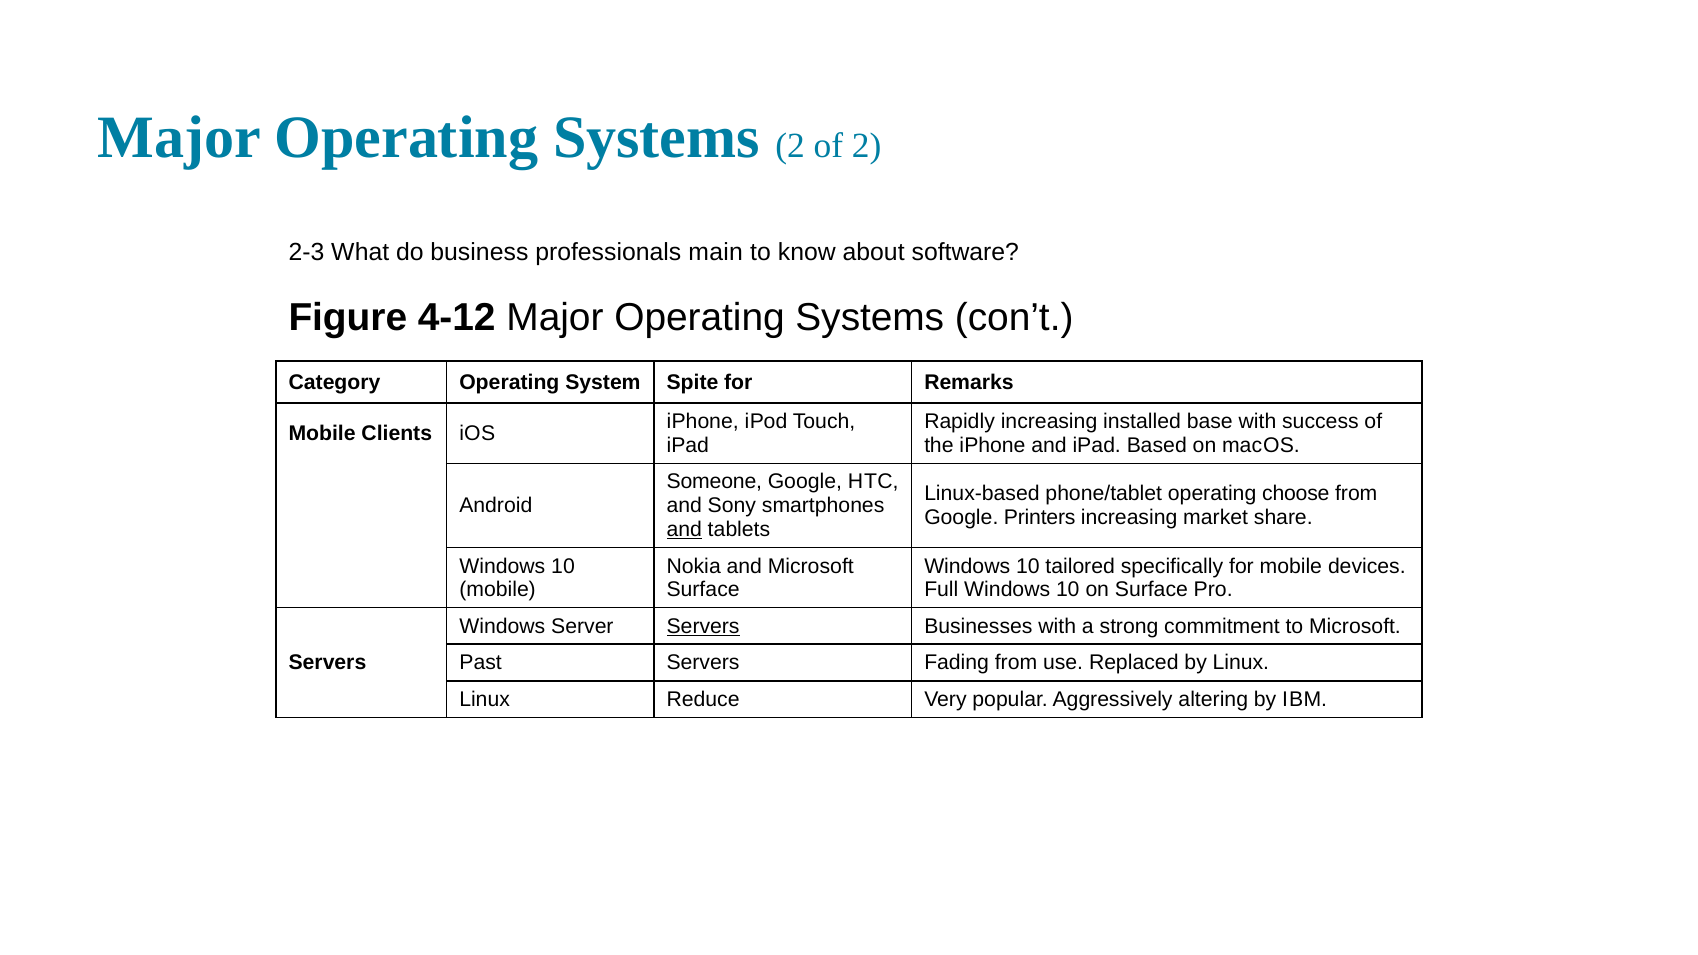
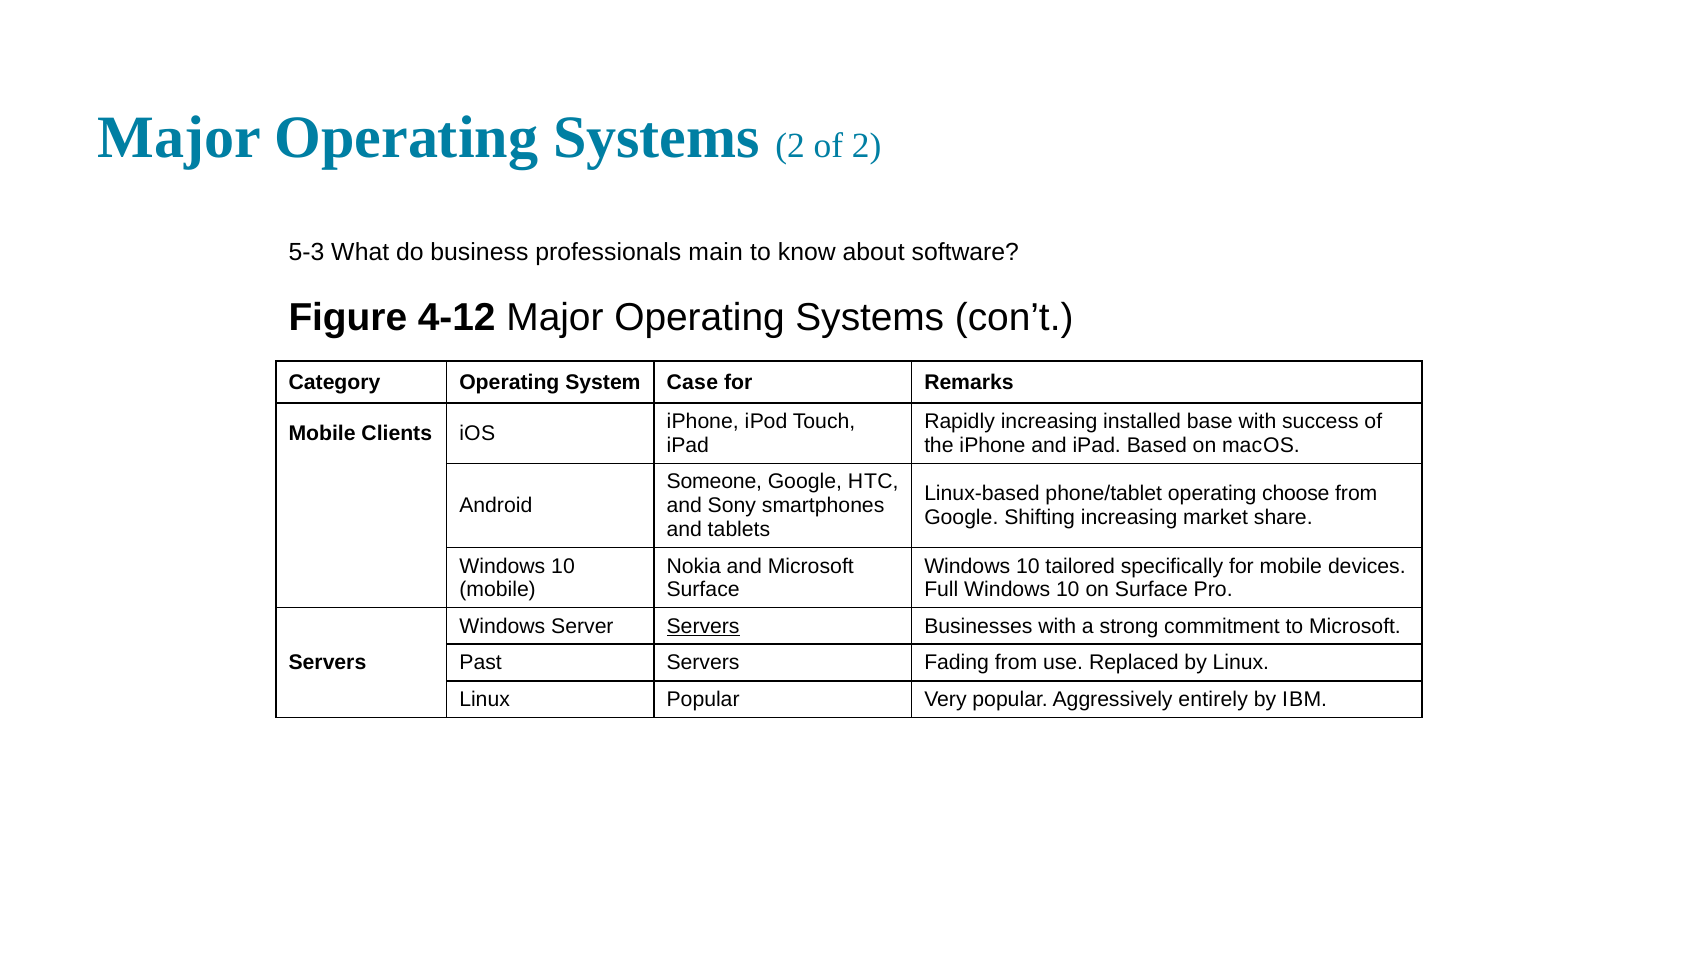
2-3: 2-3 -> 5-3
Spite: Spite -> Case
Printers: Printers -> Shifting
and at (684, 530) underline: present -> none
Linux Reduce: Reduce -> Popular
altering: altering -> entirely
